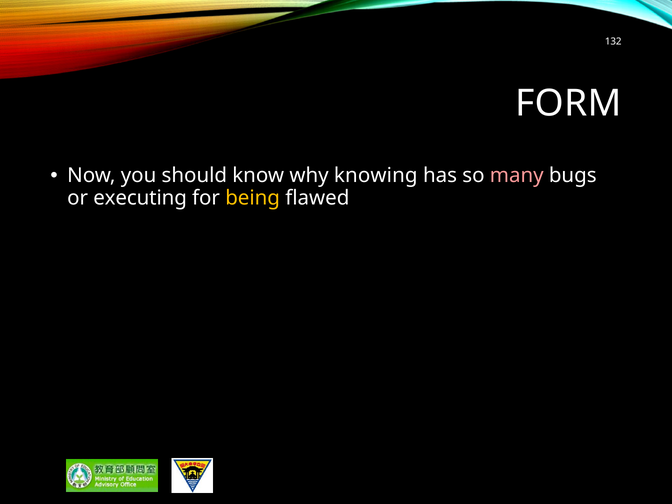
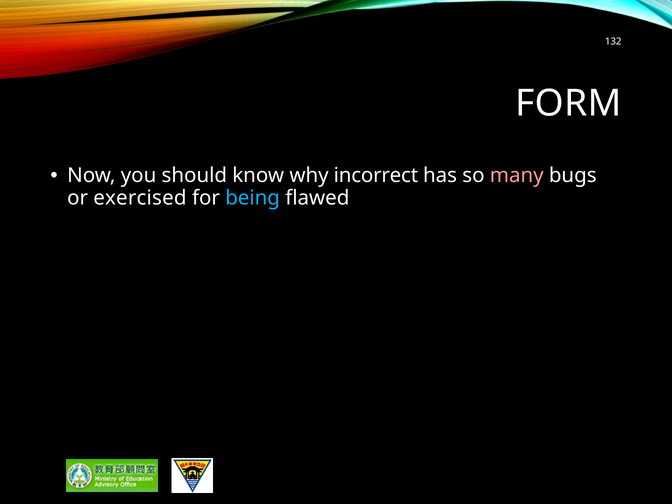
knowing: knowing -> incorrect
executing: executing -> exercised
being colour: yellow -> light blue
